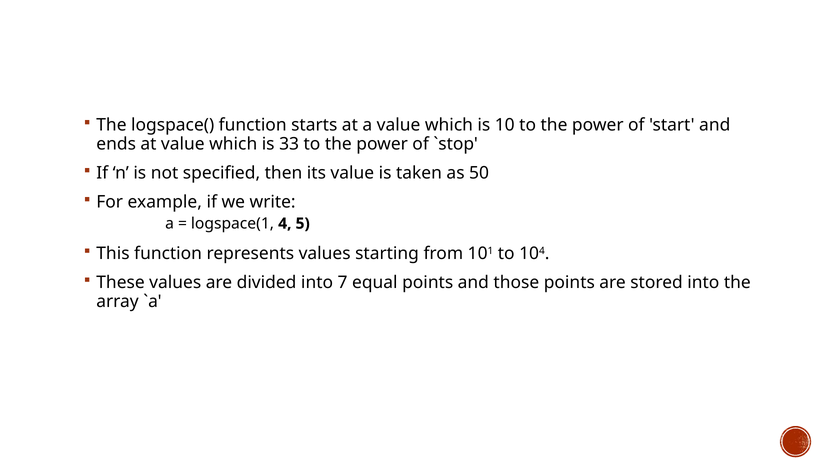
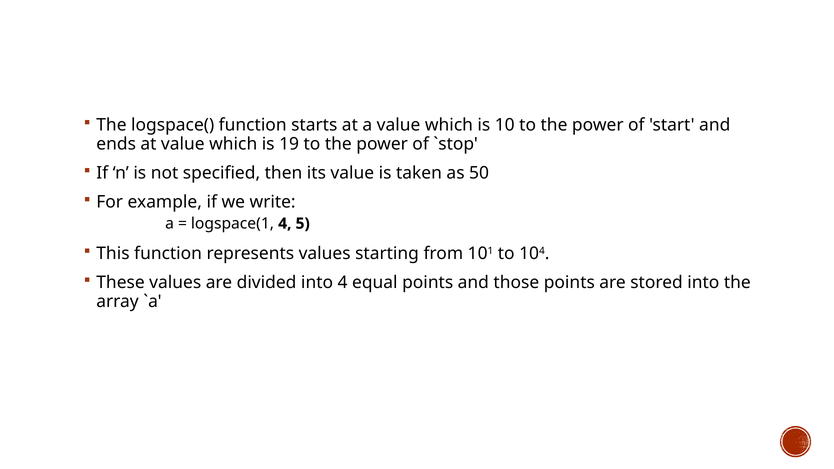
33: 33 -> 19
into 7: 7 -> 4
